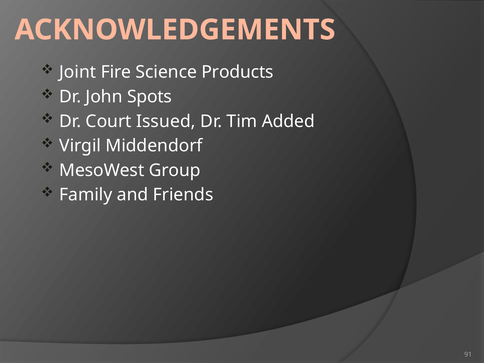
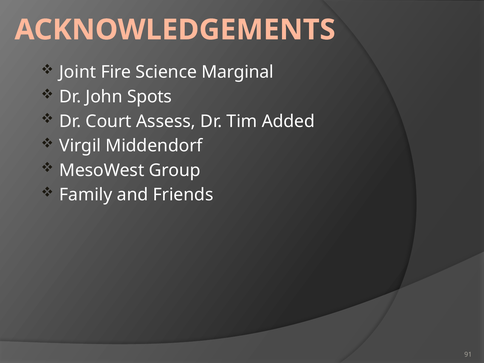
Products: Products -> Marginal
Issued: Issued -> Assess
